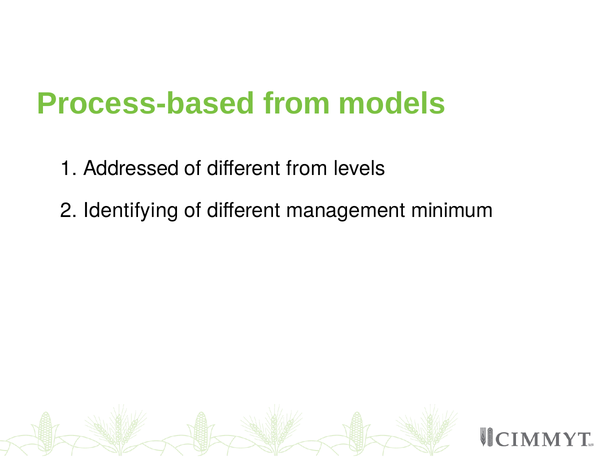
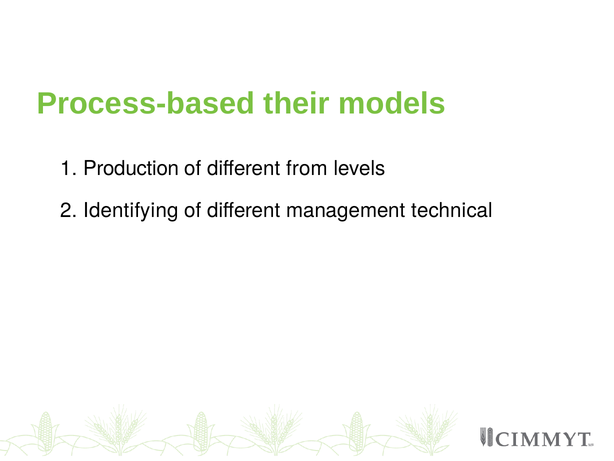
Process-based from: from -> their
Addressed: Addressed -> Production
minimum: minimum -> technical
